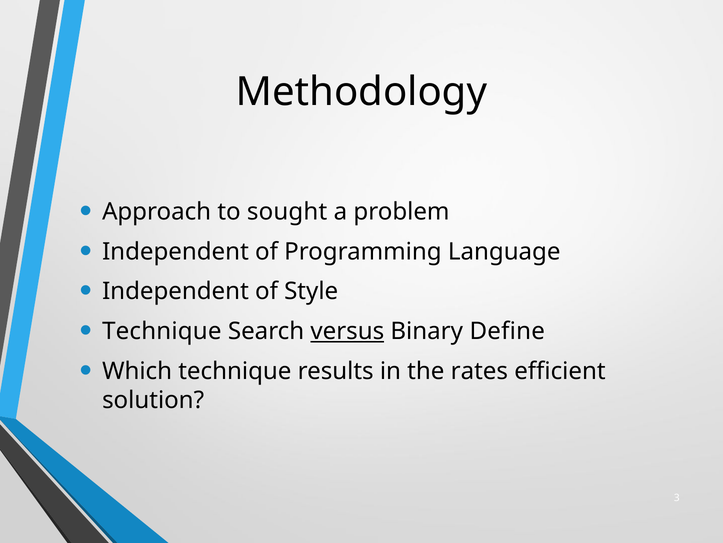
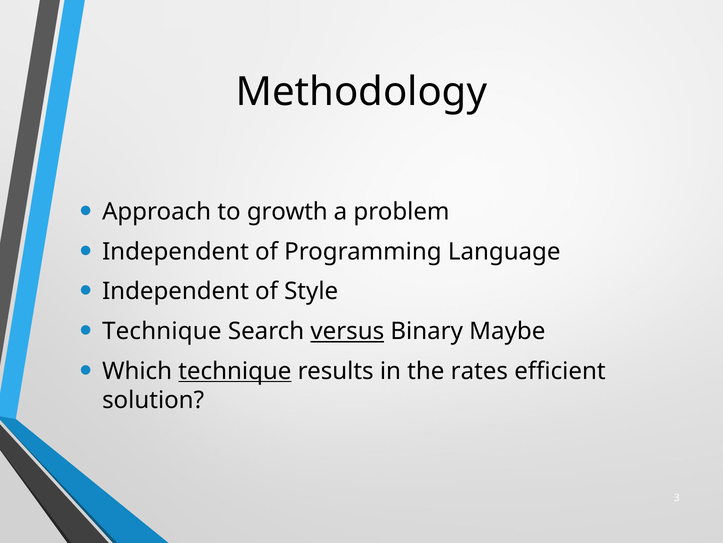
sought: sought -> growth
Define: Define -> Maybe
technique at (235, 371) underline: none -> present
